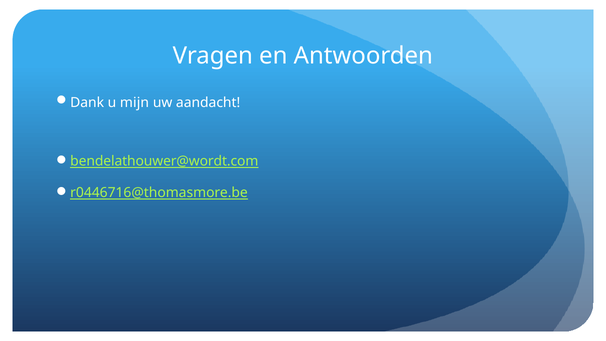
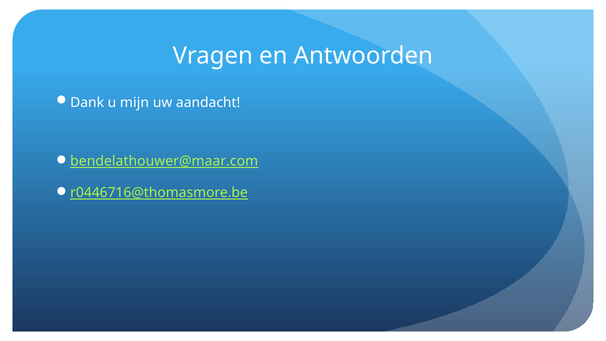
bendelathouwer@wordt.com: bendelathouwer@wordt.com -> bendelathouwer@maar.com
